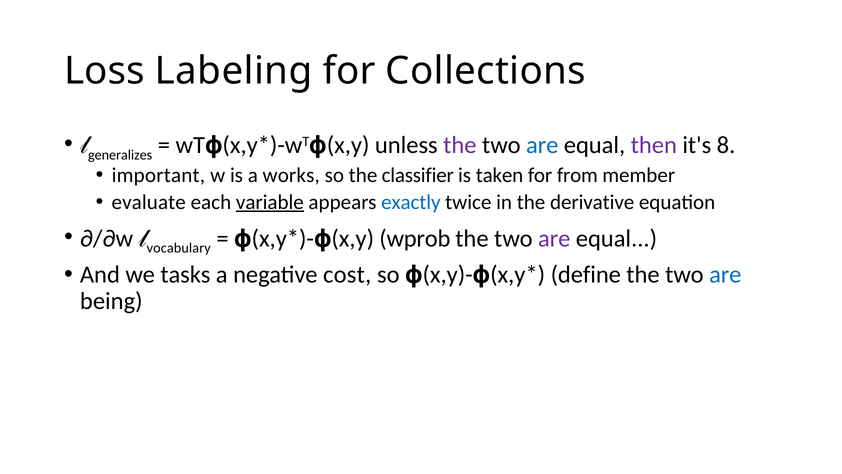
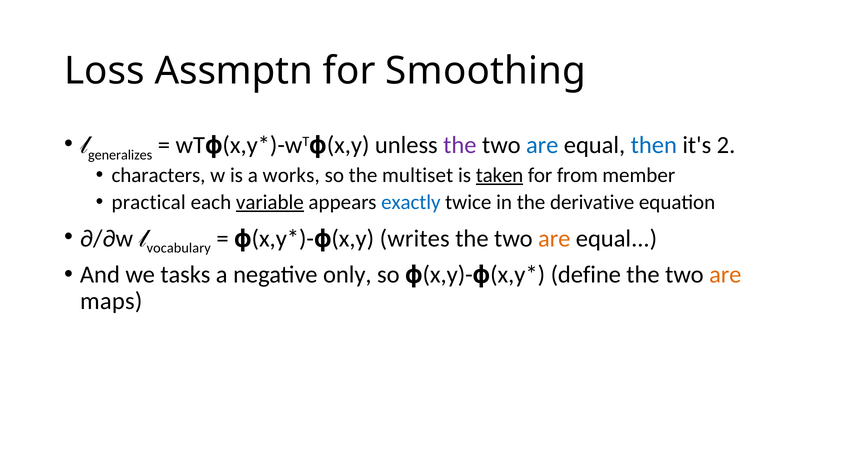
Labeling: Labeling -> Assmptn
Collections: Collections -> Smoothing
then colour: purple -> blue
8: 8 -> 2
important: important -> characters
classifier: classifier -> multiset
taken underline: none -> present
evaluate: evaluate -> practical
wprob: wprob -> writes
are at (554, 238) colour: purple -> orange
cost: cost -> only
are at (725, 274) colour: blue -> orange
being: being -> maps
